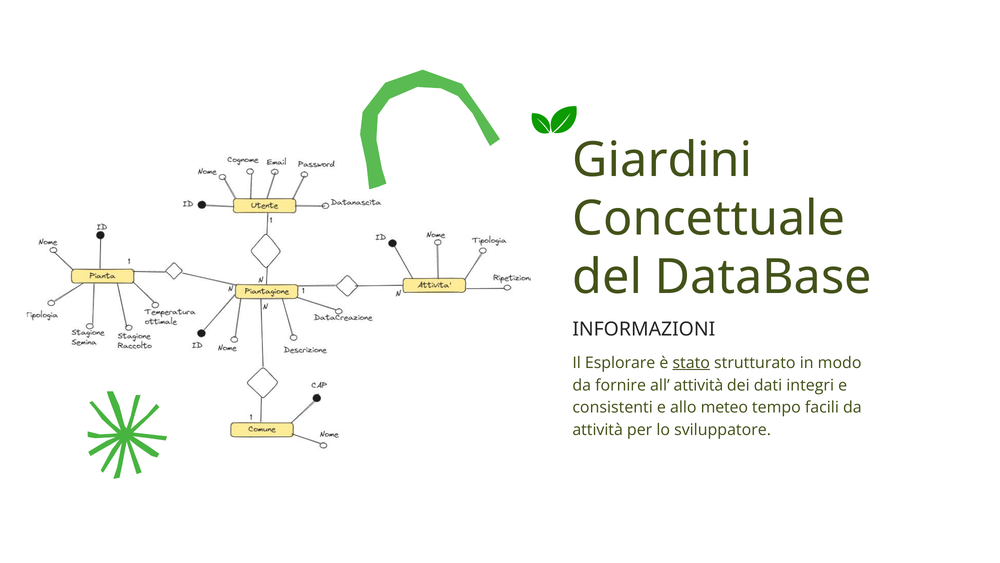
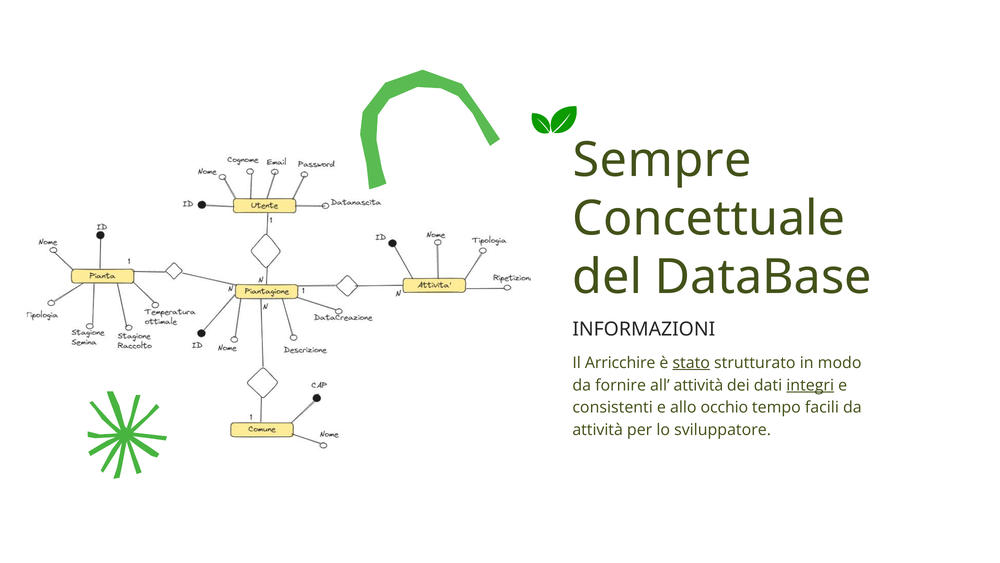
Giardini: Giardini -> Sempre
Esplorare: Esplorare -> Arricchire
integri underline: none -> present
meteo: meteo -> occhio
